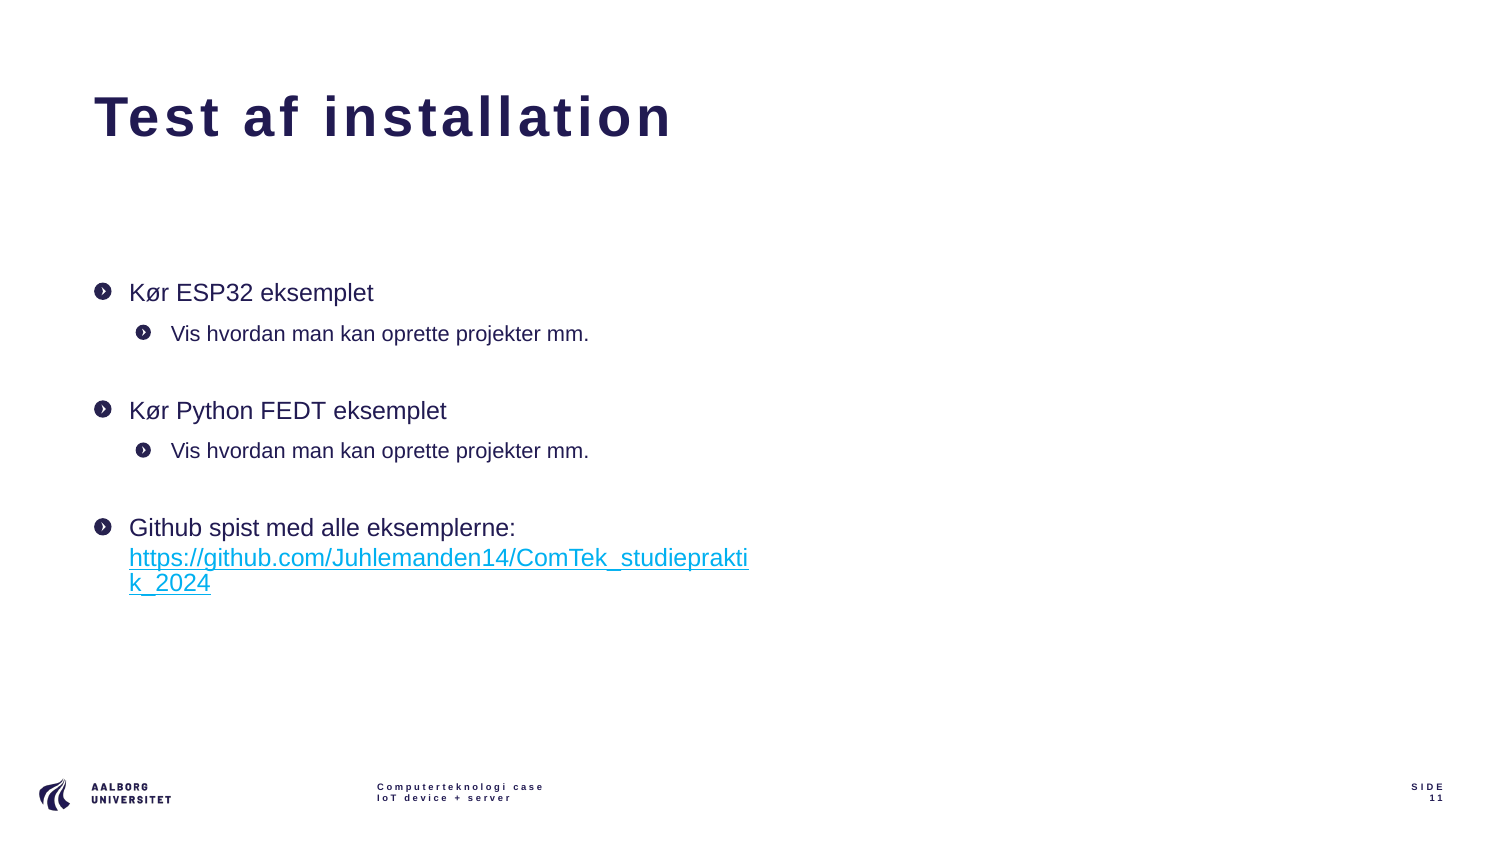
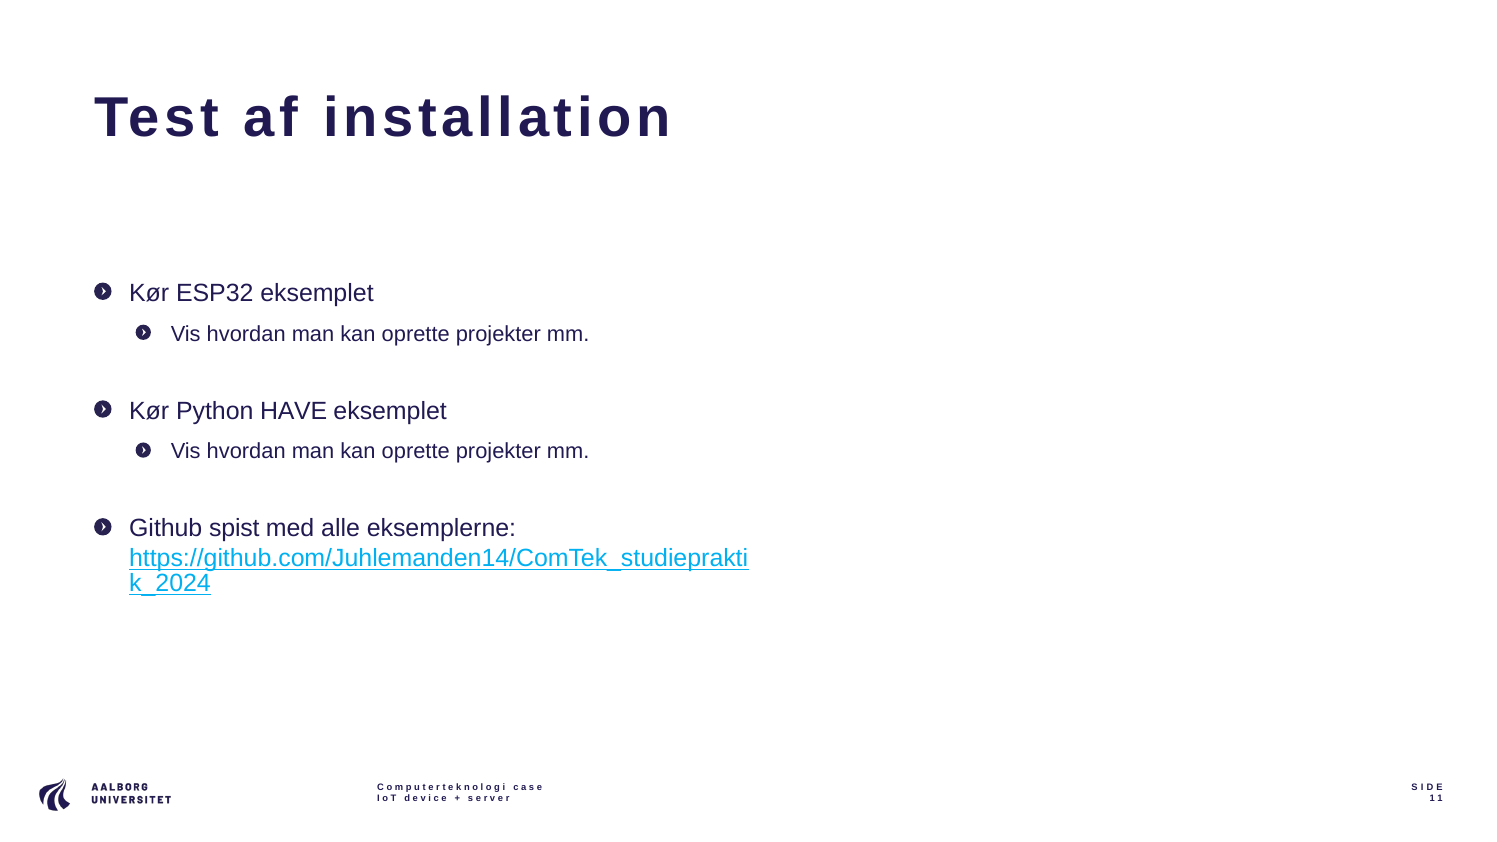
FEDT: FEDT -> HAVE
